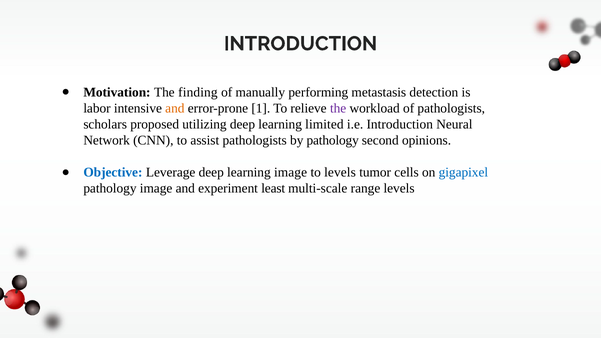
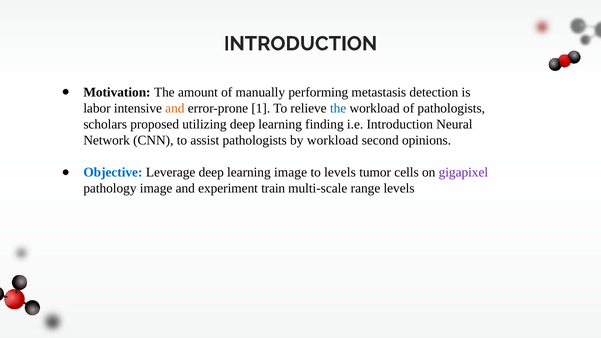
finding: finding -> amount
the at (338, 108) colour: purple -> blue
limited: limited -> finding
by pathology: pathology -> workload
gigapixel colour: blue -> purple
least: least -> train
